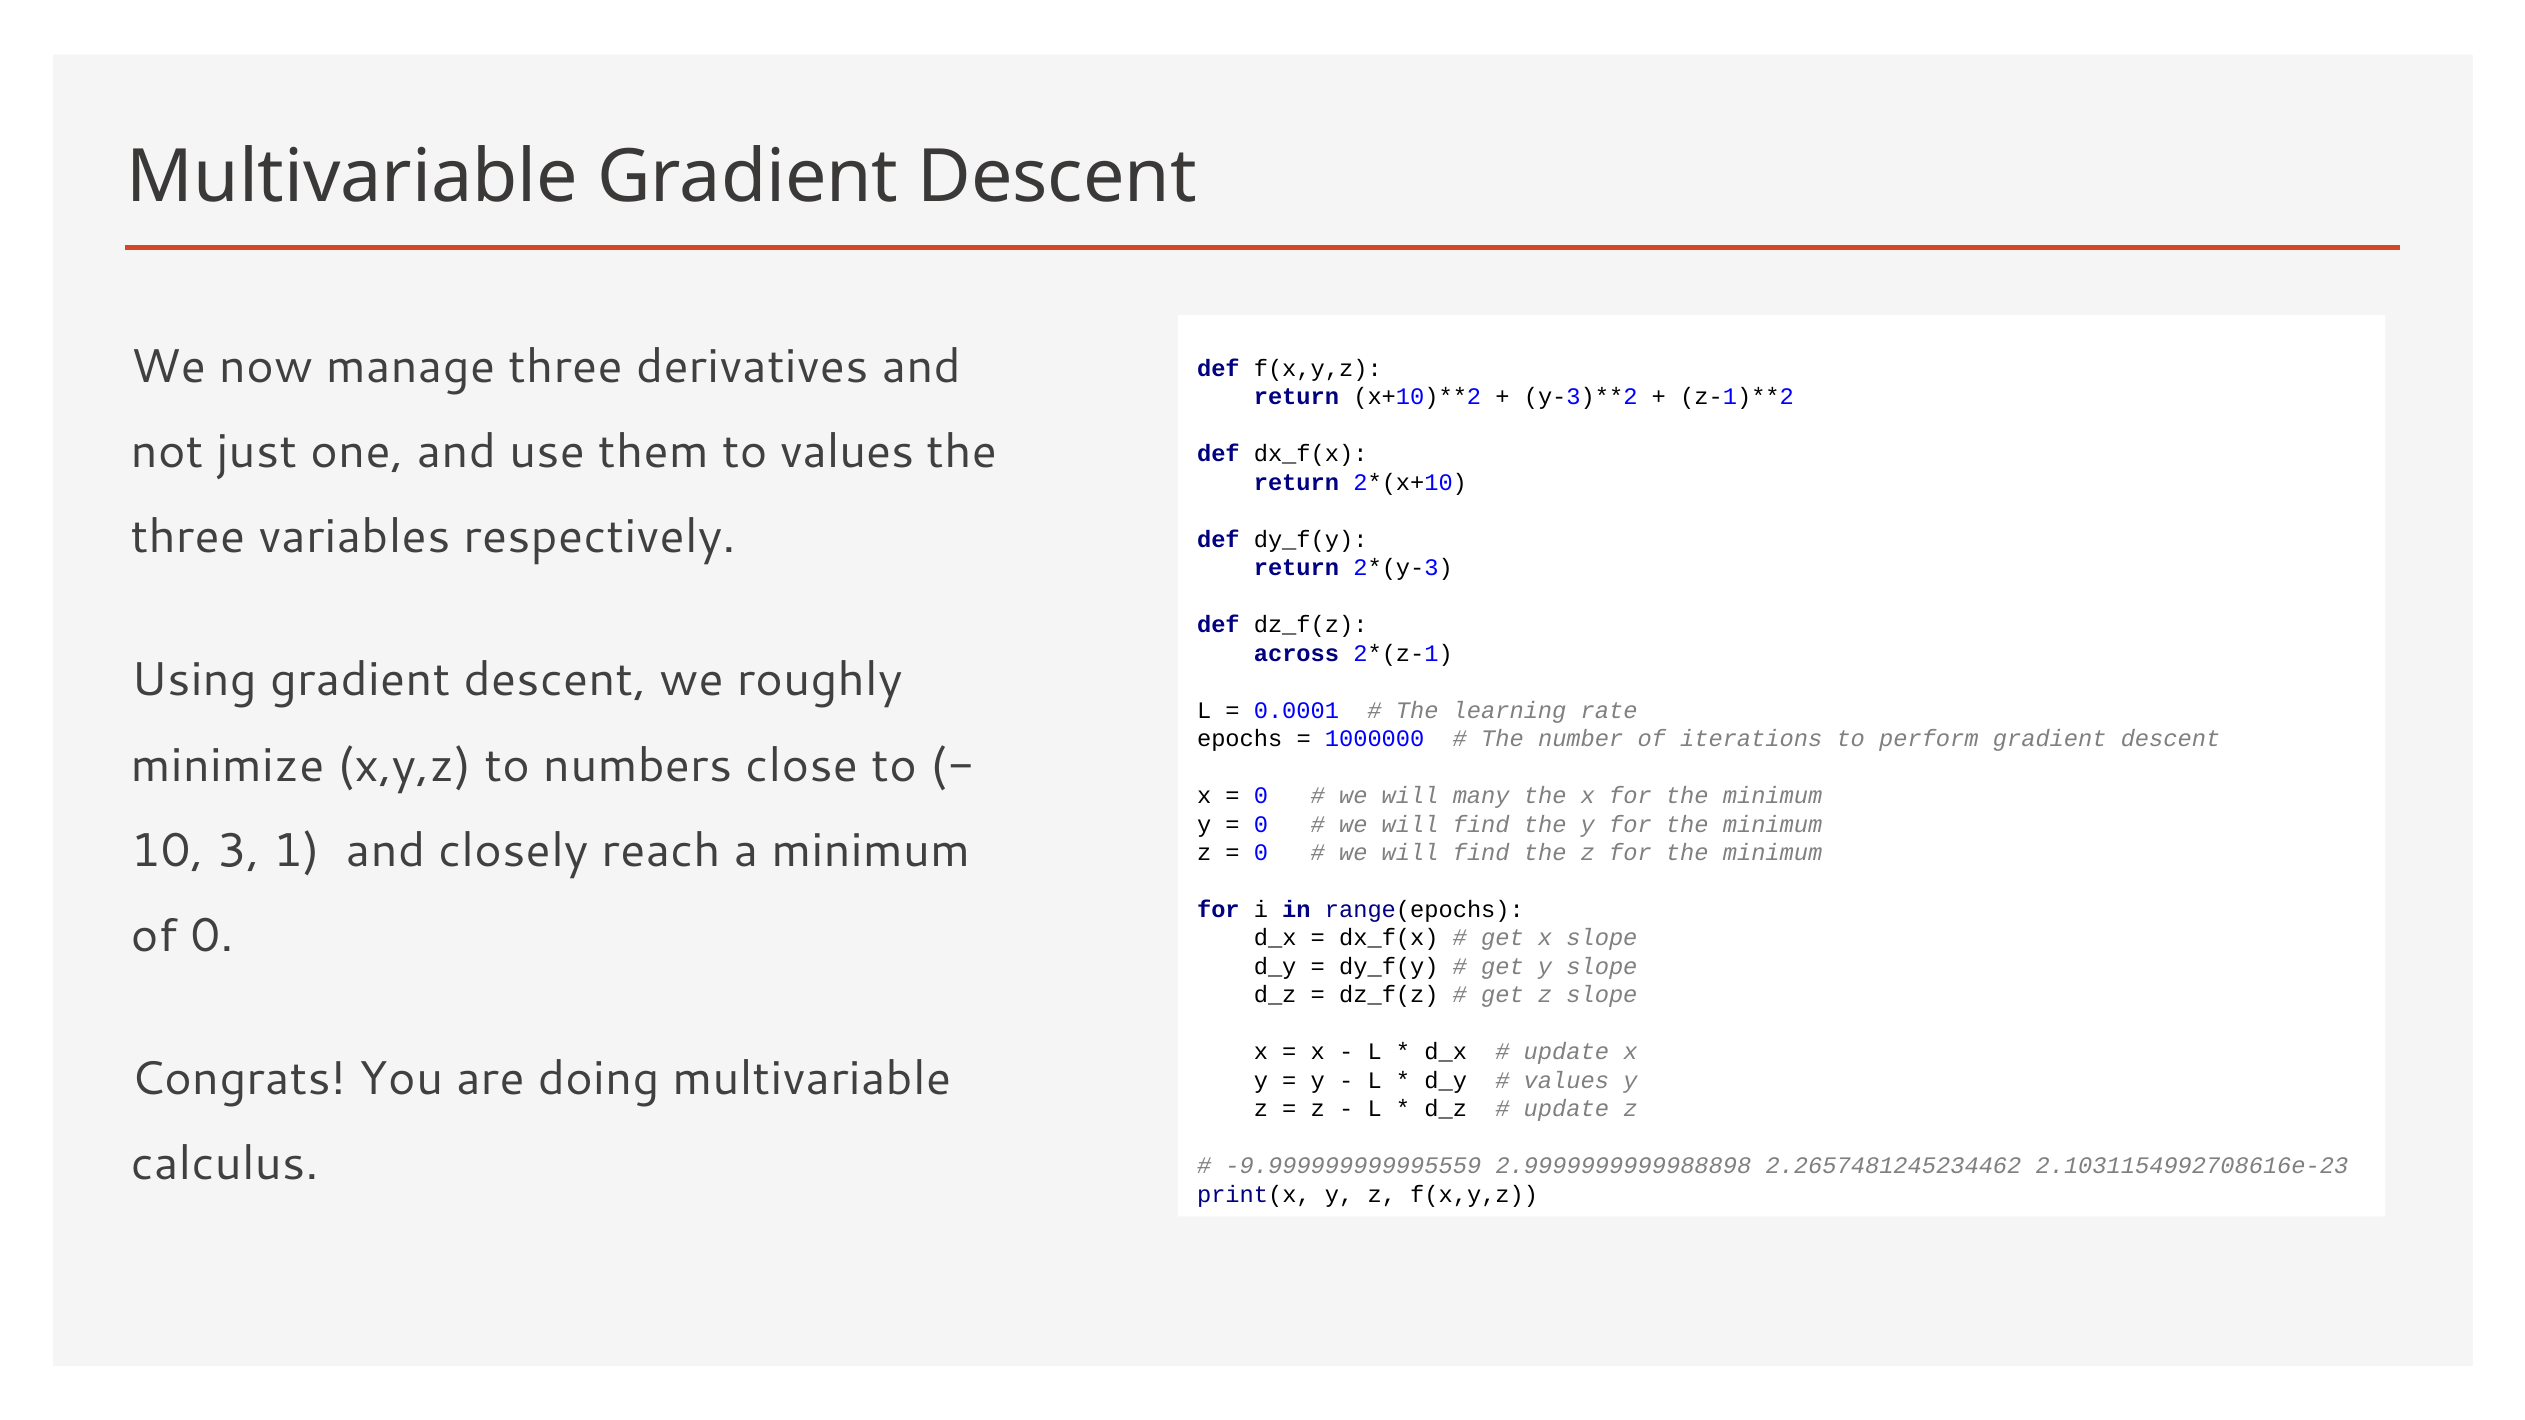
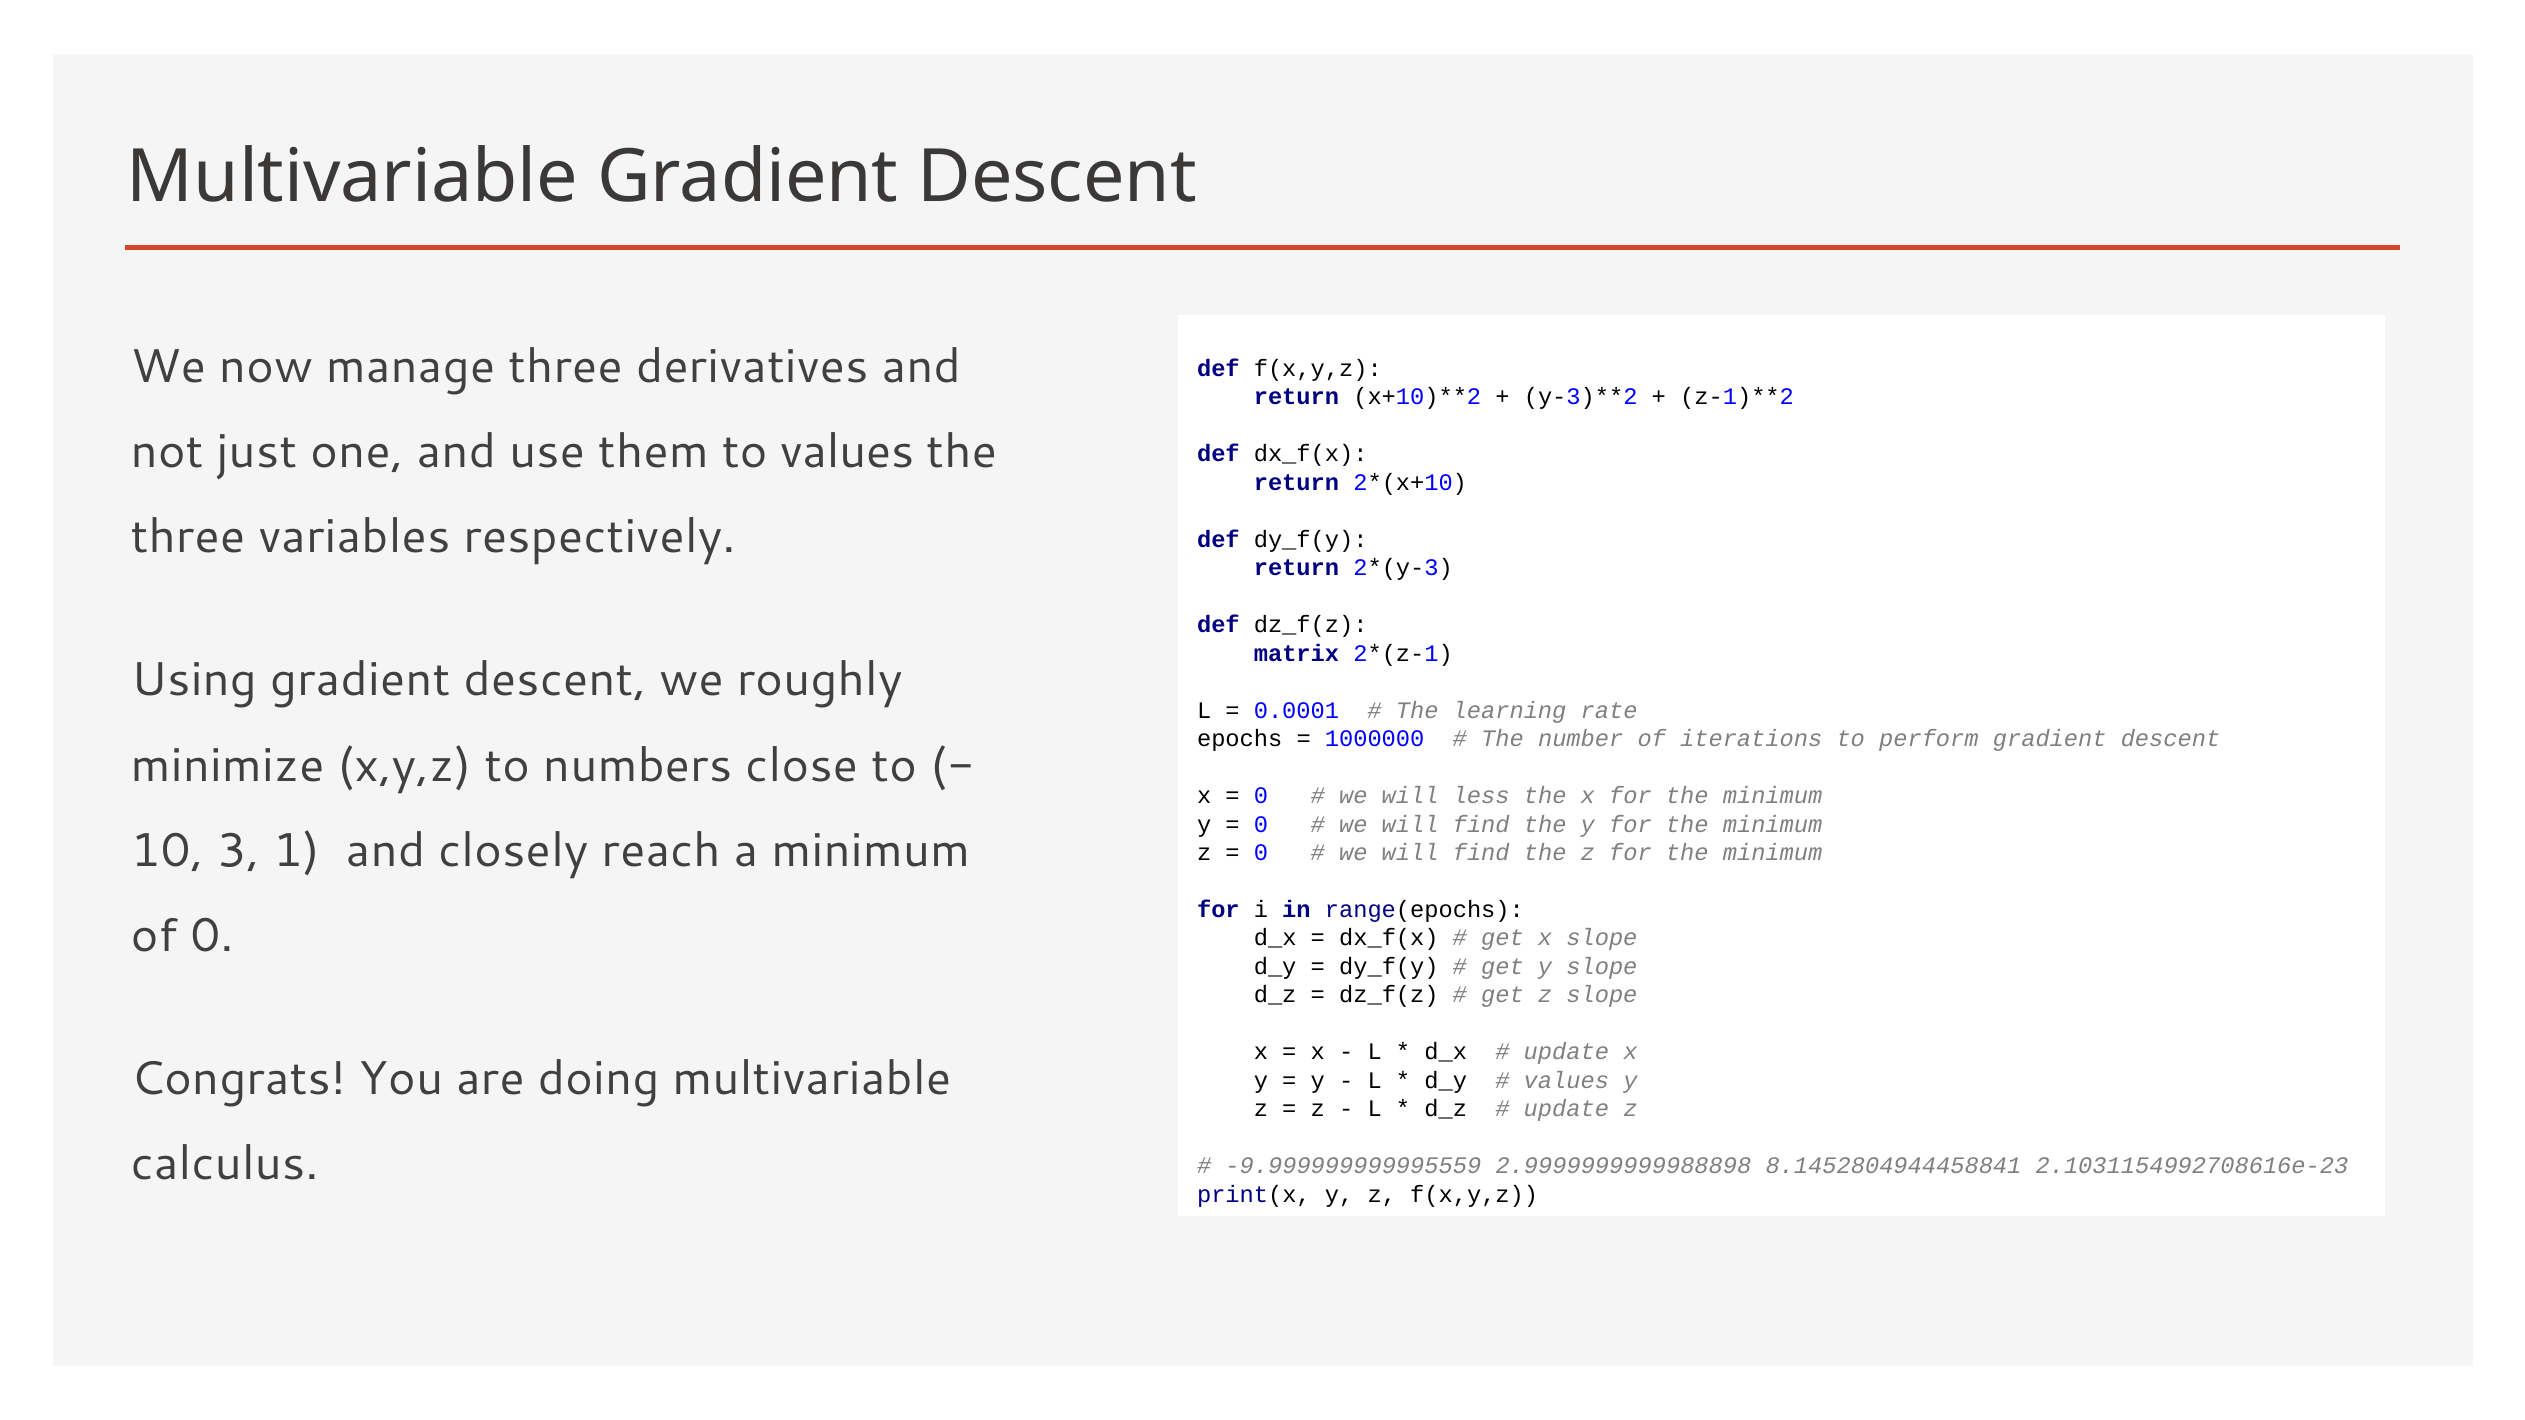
across: across -> matrix
many: many -> less
2.2657481245234462: 2.2657481245234462 -> 8.1452804944458841
